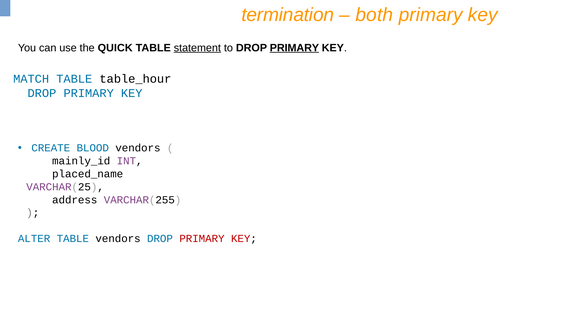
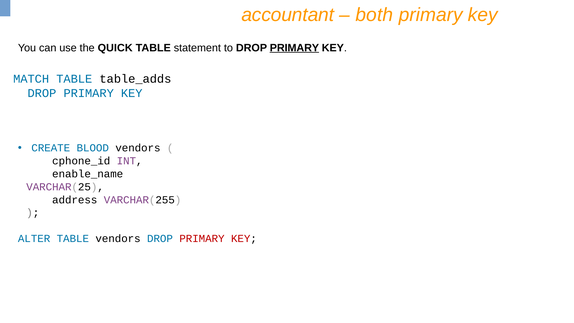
termination: termination -> accountant
statement underline: present -> none
table_hour: table_hour -> table_adds
mainly_id: mainly_id -> cphone_id
placed_name: placed_name -> enable_name
